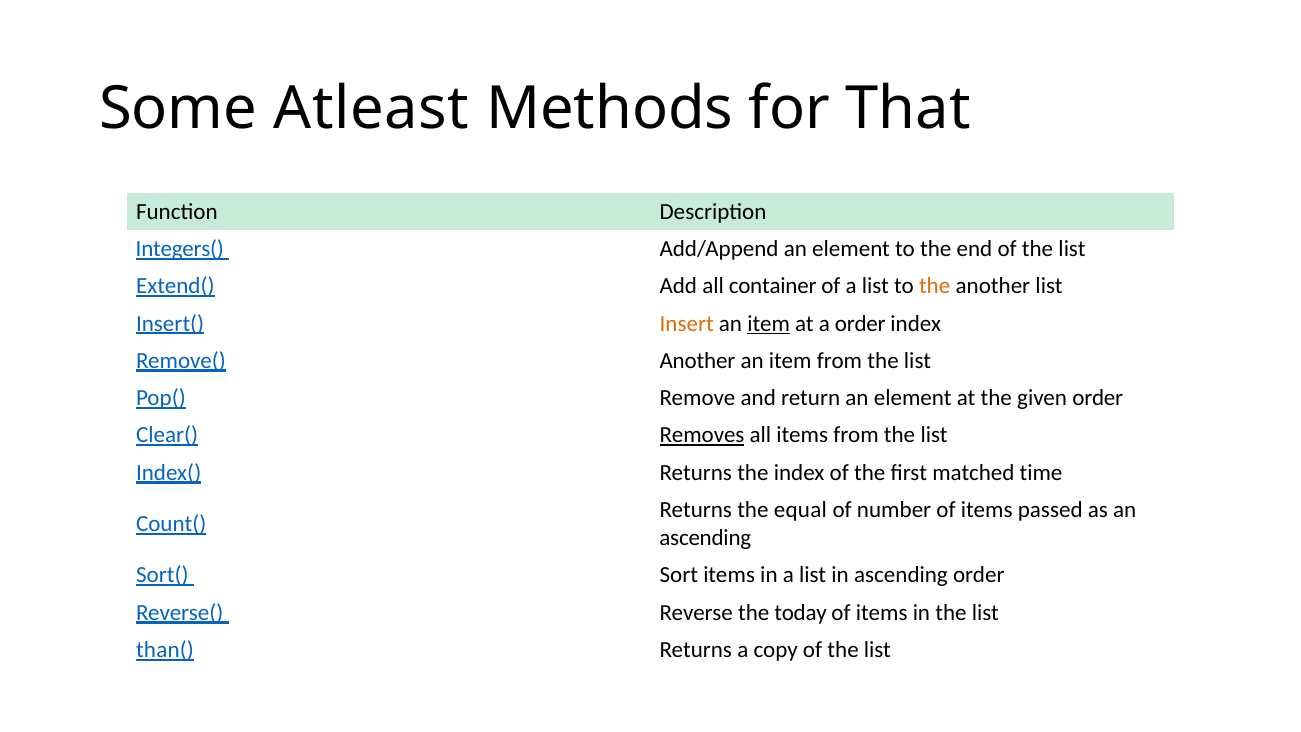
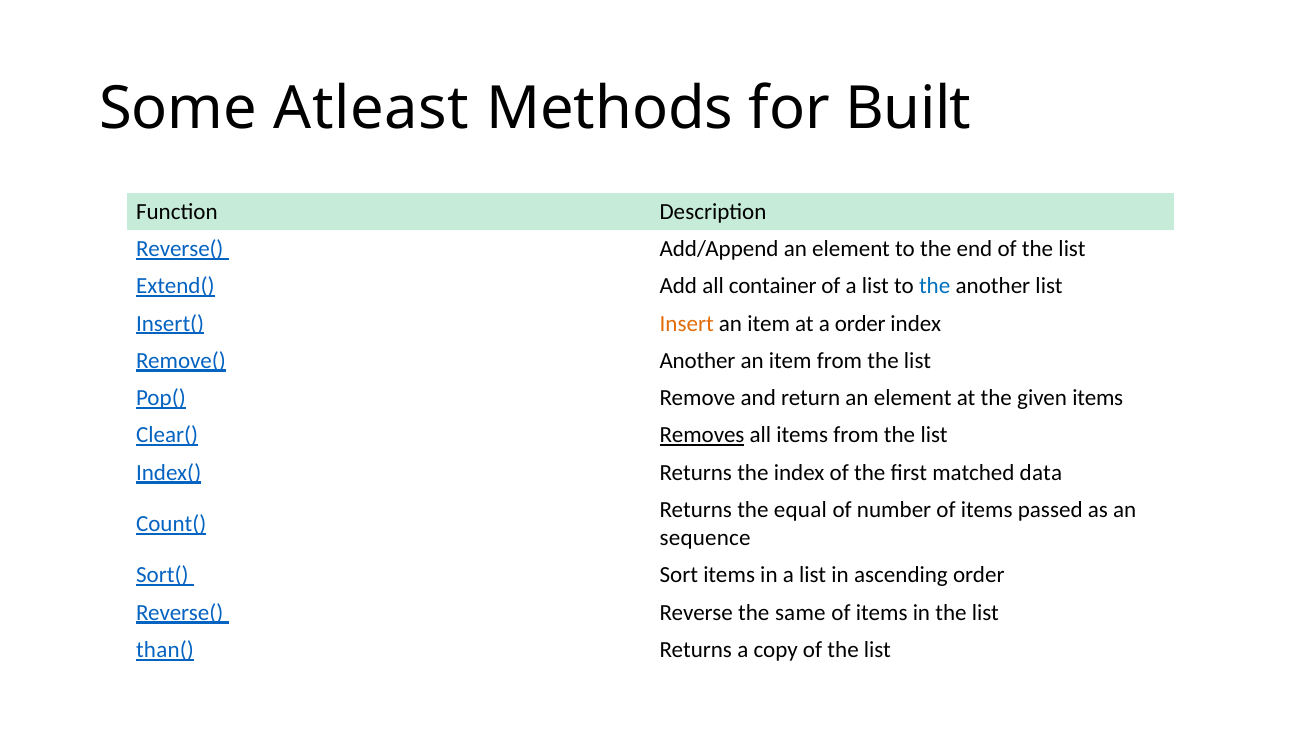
That: That -> Built
Integers( at (180, 249): Integers( -> Reverse(
the at (935, 286) colour: orange -> blue
item at (769, 323) underline: present -> none
given order: order -> items
time: time -> data
ascending at (705, 538): ascending -> sequence
today: today -> same
